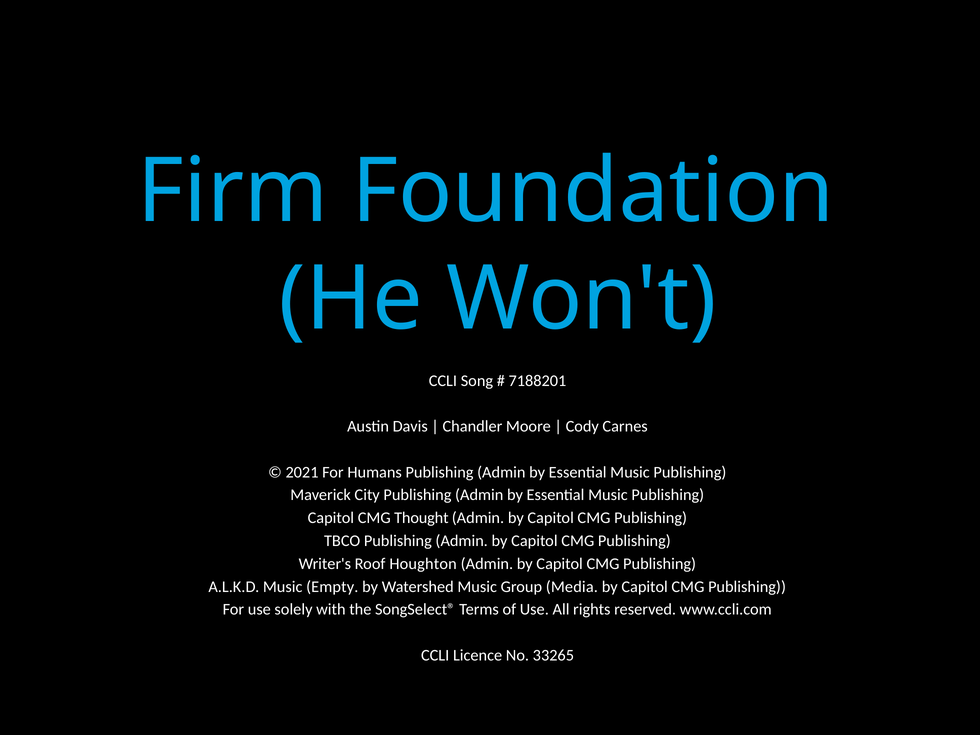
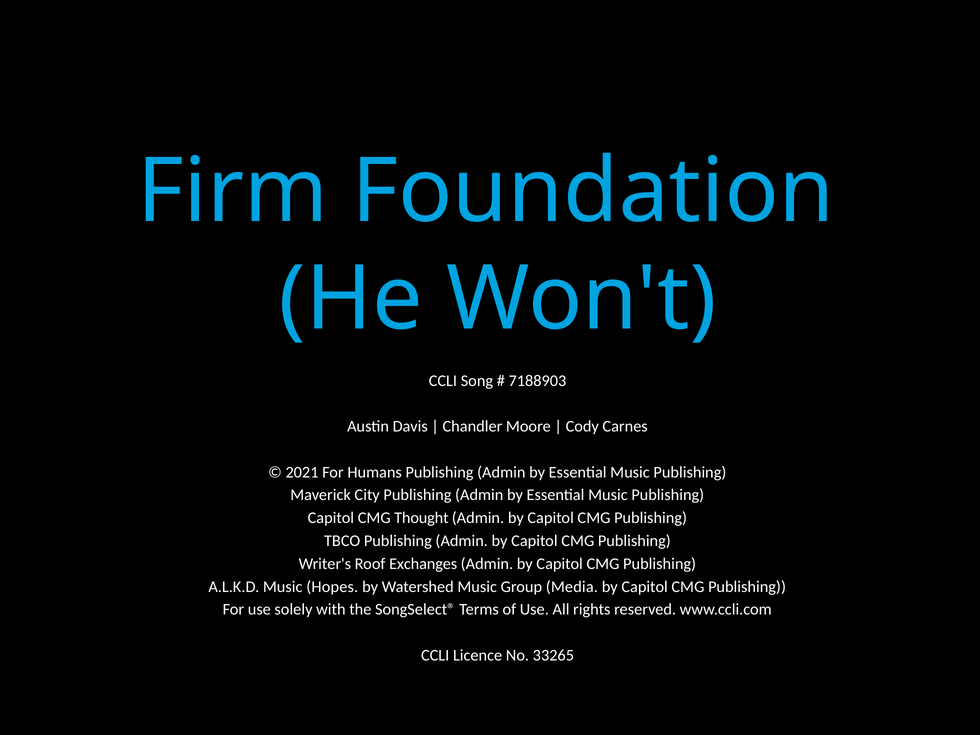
7188201: 7188201 -> 7188903
Houghton: Houghton -> Exchanges
Empty: Empty -> Hopes
